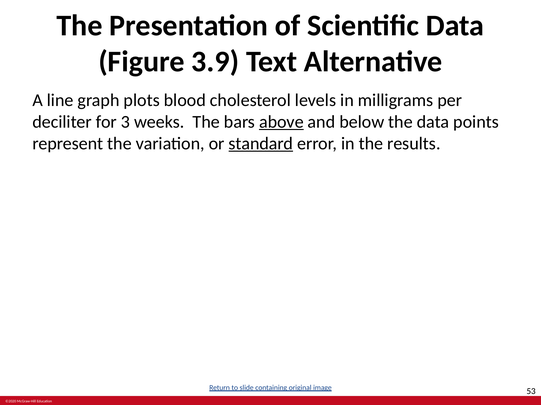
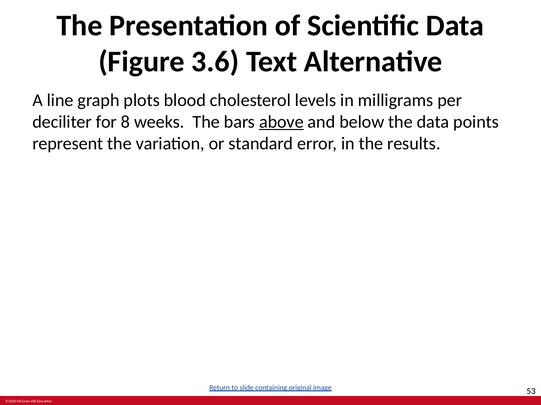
3.9: 3.9 -> 3.6
3: 3 -> 8
standard underline: present -> none
